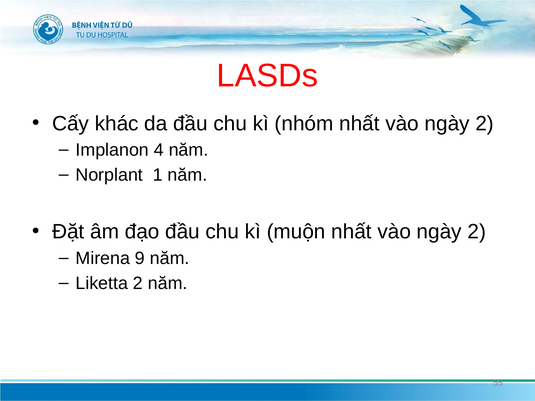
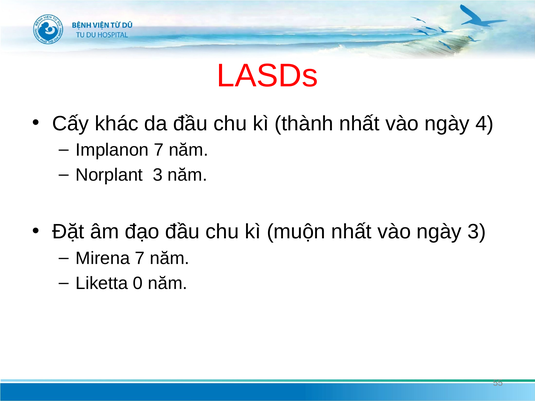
nhóm: nhóm -> thành
2 at (485, 124): 2 -> 4
Implanon 4: 4 -> 7
Norplant 1: 1 -> 3
2 at (477, 232): 2 -> 3
Mirena 9: 9 -> 7
Liketta 2: 2 -> 0
